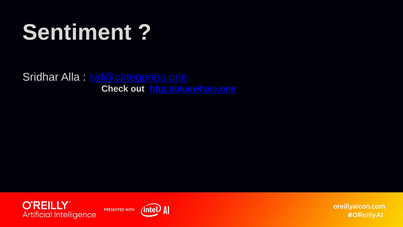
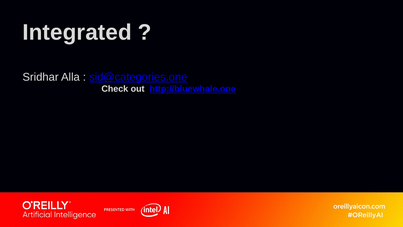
Sentiment: Sentiment -> Integrated
